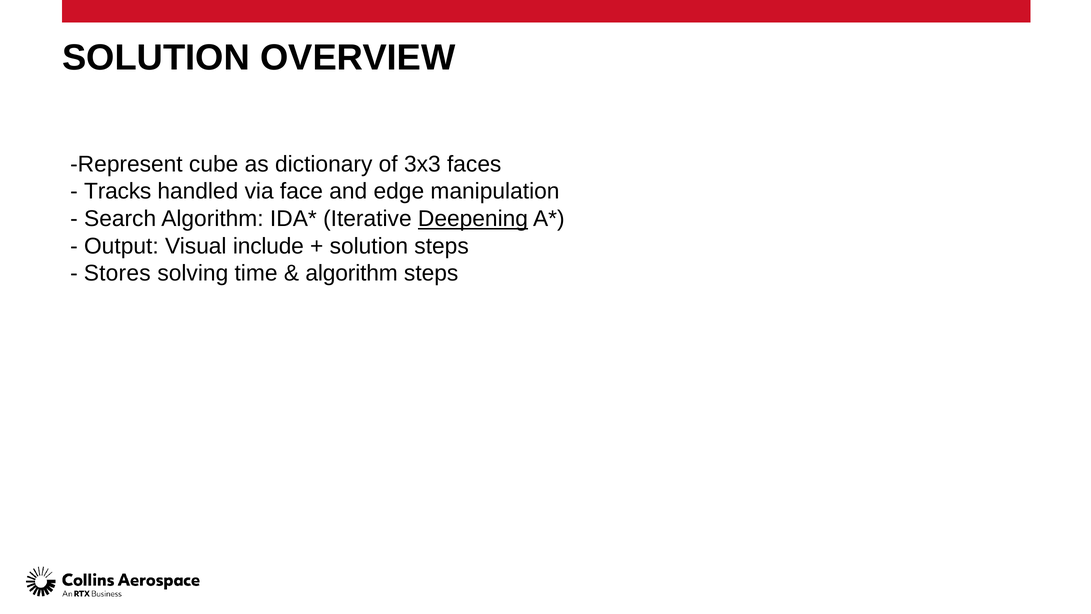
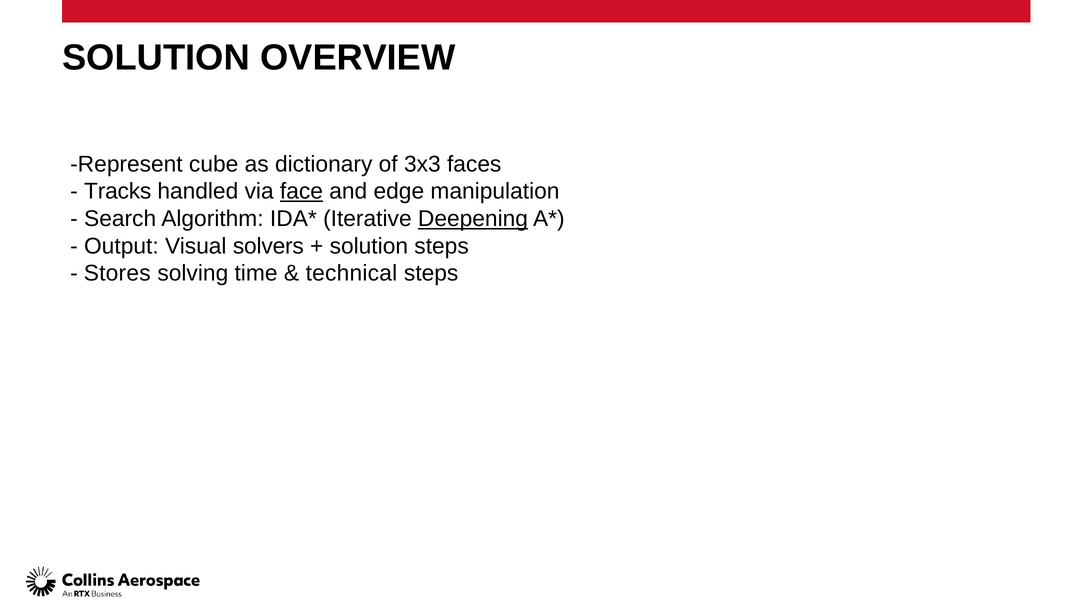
face underline: none -> present
include: include -> solvers
algorithm at (352, 273): algorithm -> technical
